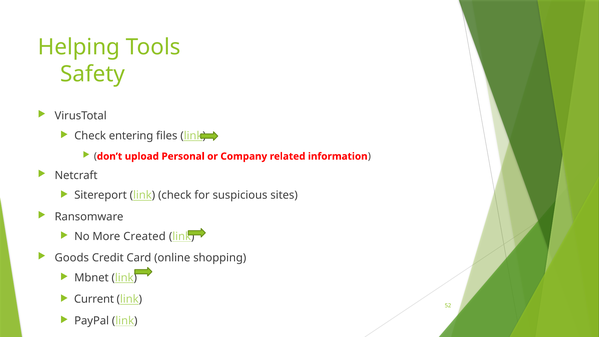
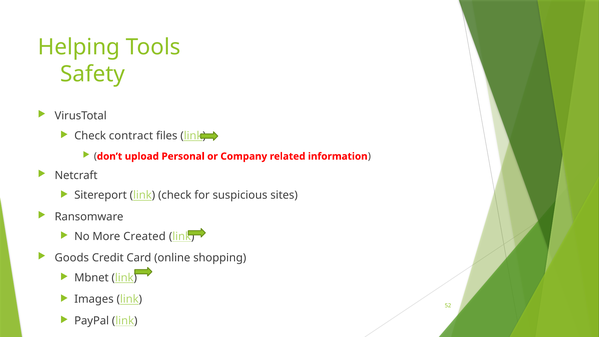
entering: entering -> contract
Current: Current -> Images
